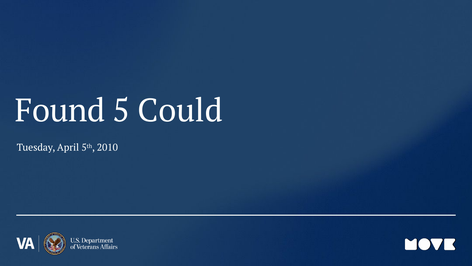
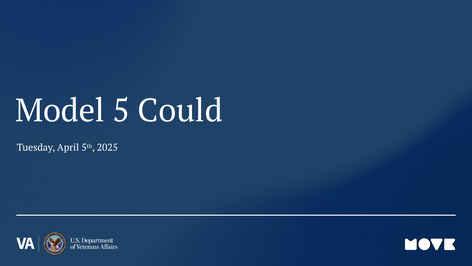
Found: Found -> Model
2010: 2010 -> 2025
